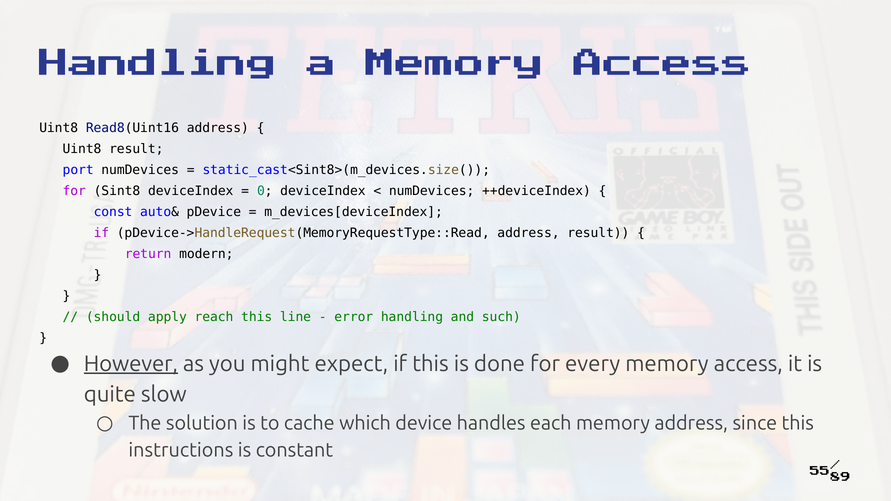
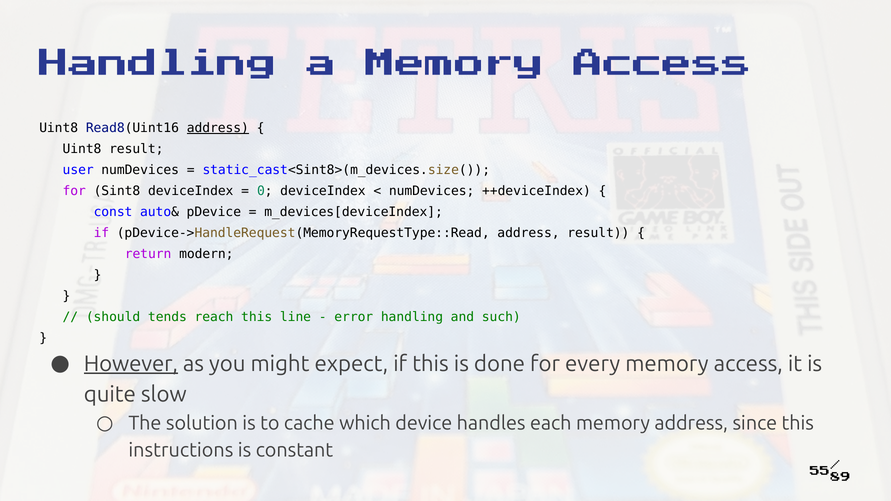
address at (218, 128) underline: none -> present
port: port -> user
apply: apply -> tends
